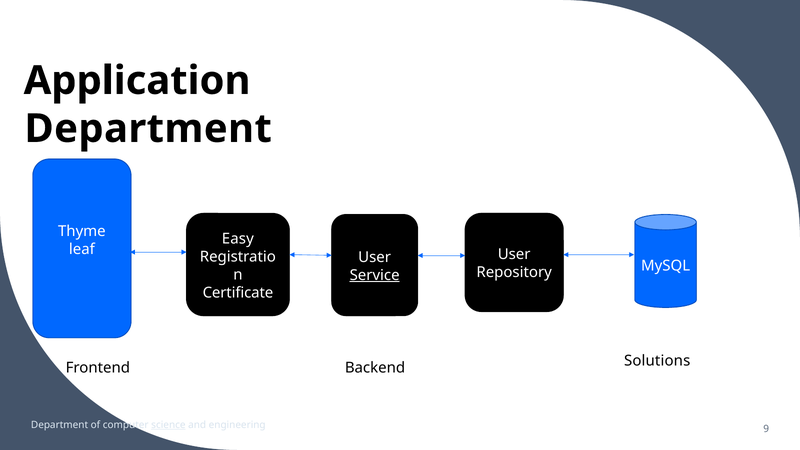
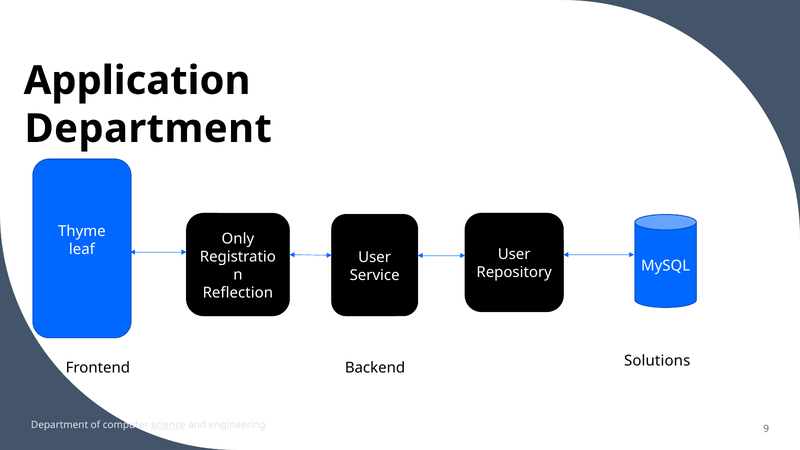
Easy: Easy -> Only
Service underline: present -> none
Certificate: Certificate -> Reflection
